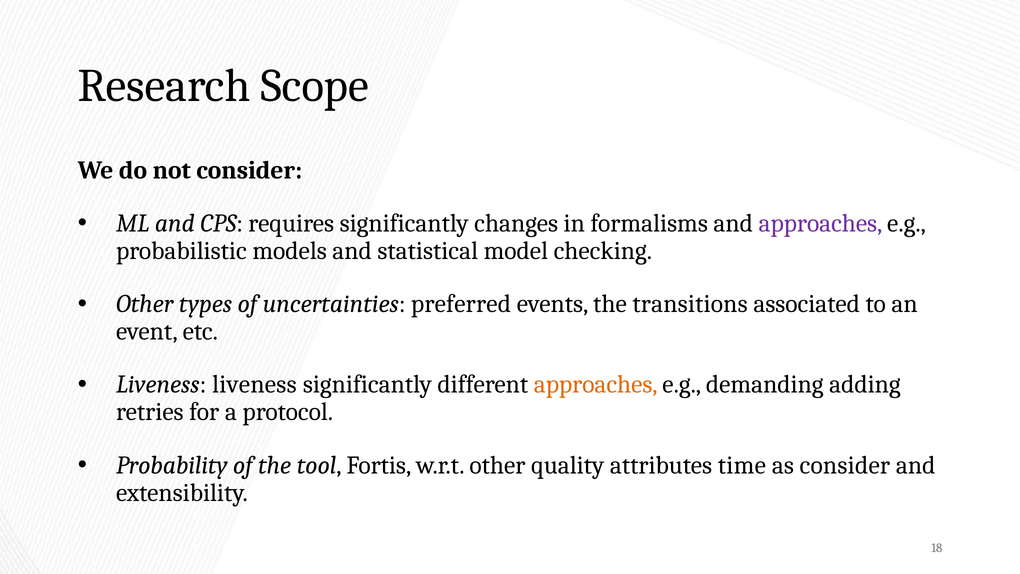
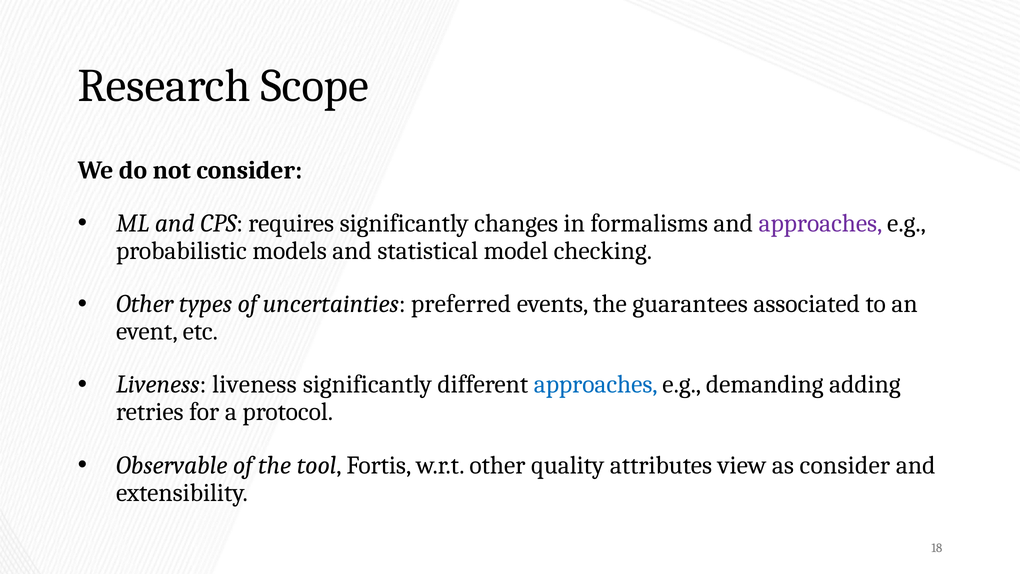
transitions: transitions -> guarantees
approaches at (596, 384) colour: orange -> blue
Probability: Probability -> Observable
time: time -> view
